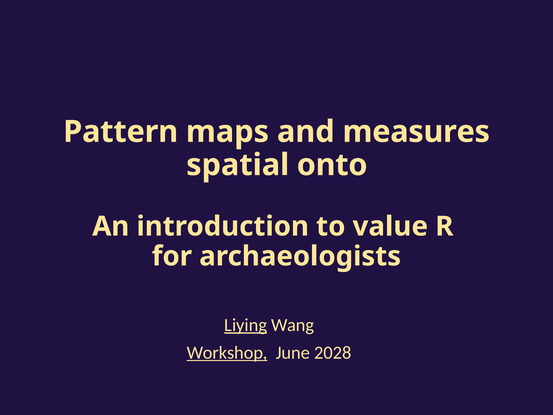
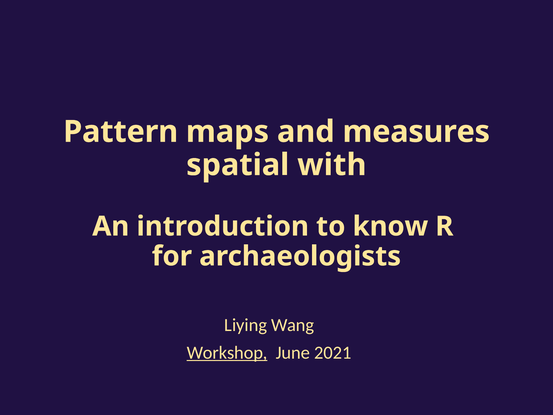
onto: onto -> with
value: value -> know
Liying underline: present -> none
2028: 2028 -> 2021
